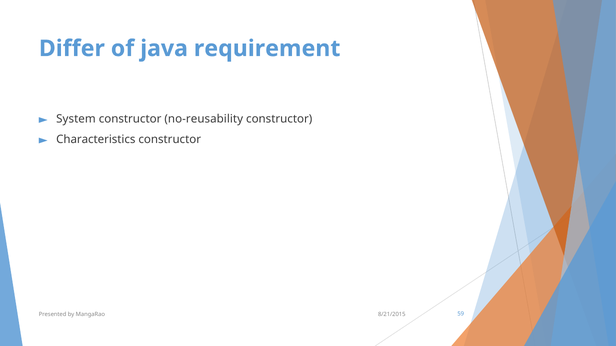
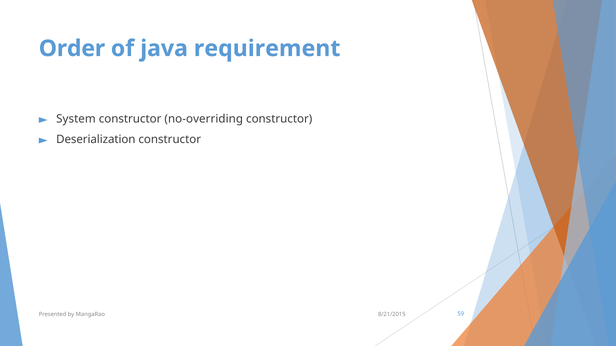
Differ: Differ -> Order
no-reusability: no-reusability -> no-overriding
Characteristics: Characteristics -> Deserialization
